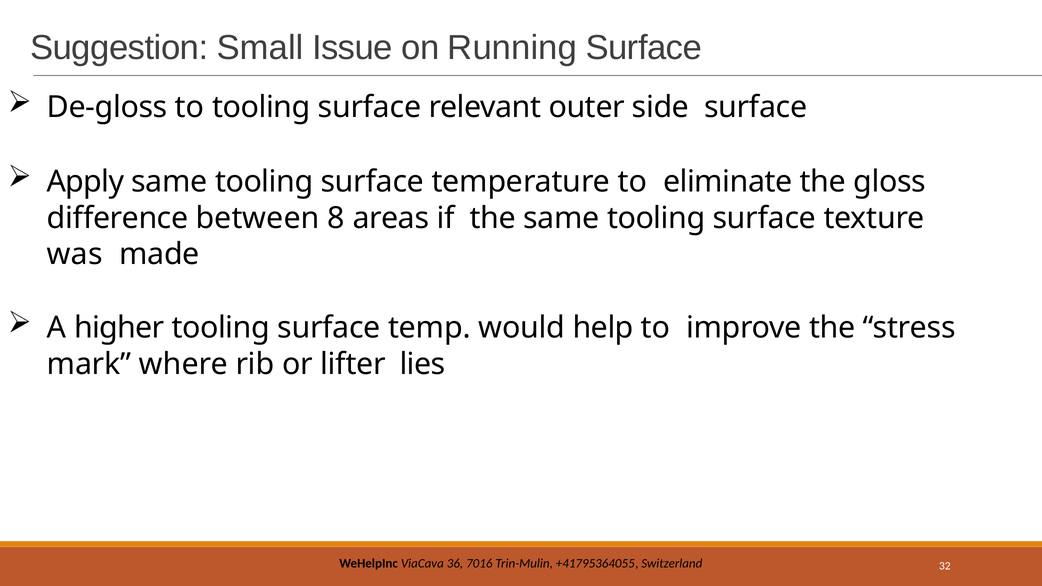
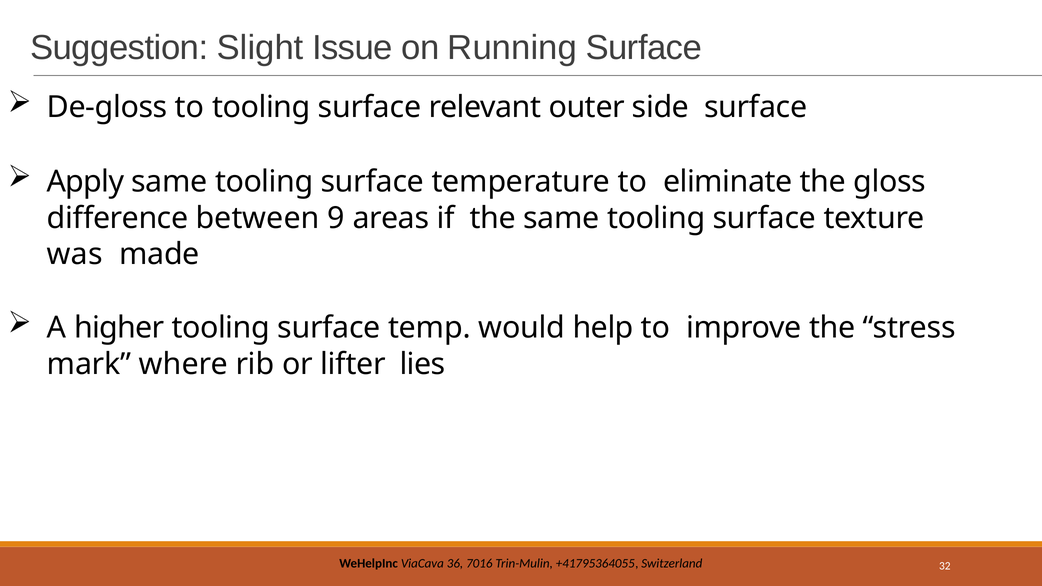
Small: Small -> Slight
8: 8 -> 9
